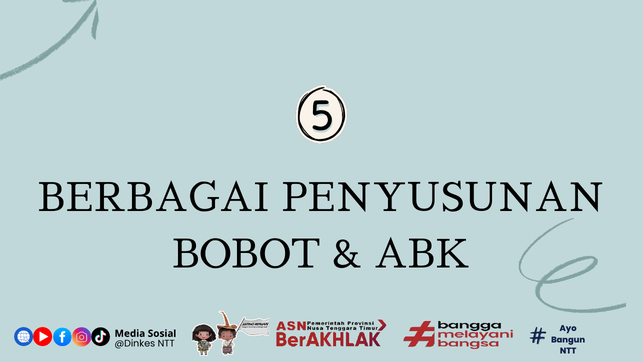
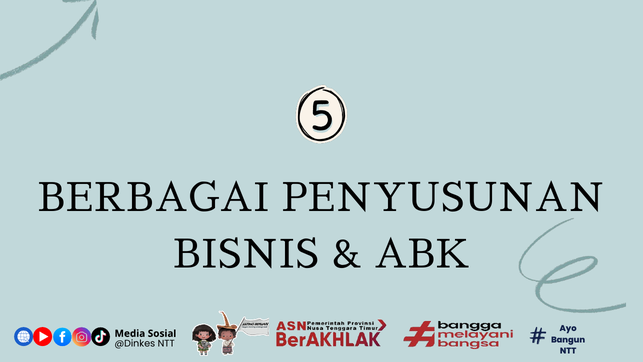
BOBOT: BOBOT -> BISNIS
